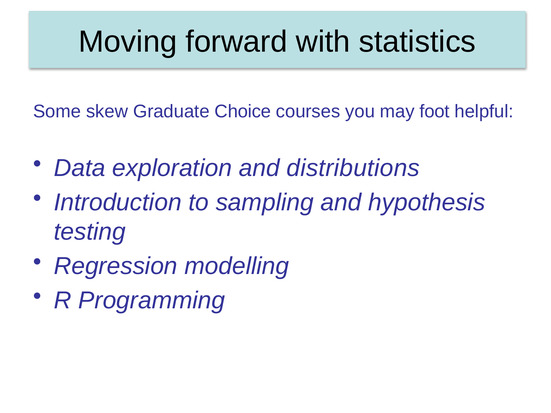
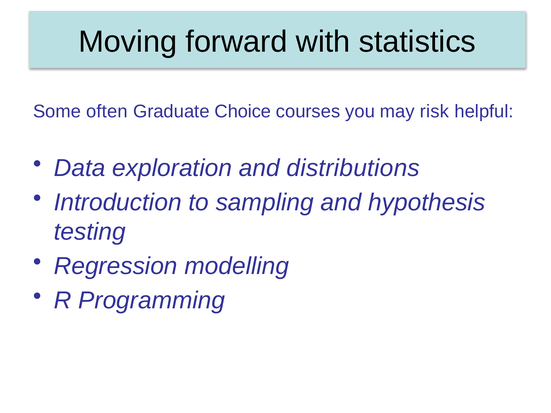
skew: skew -> often
foot: foot -> risk
